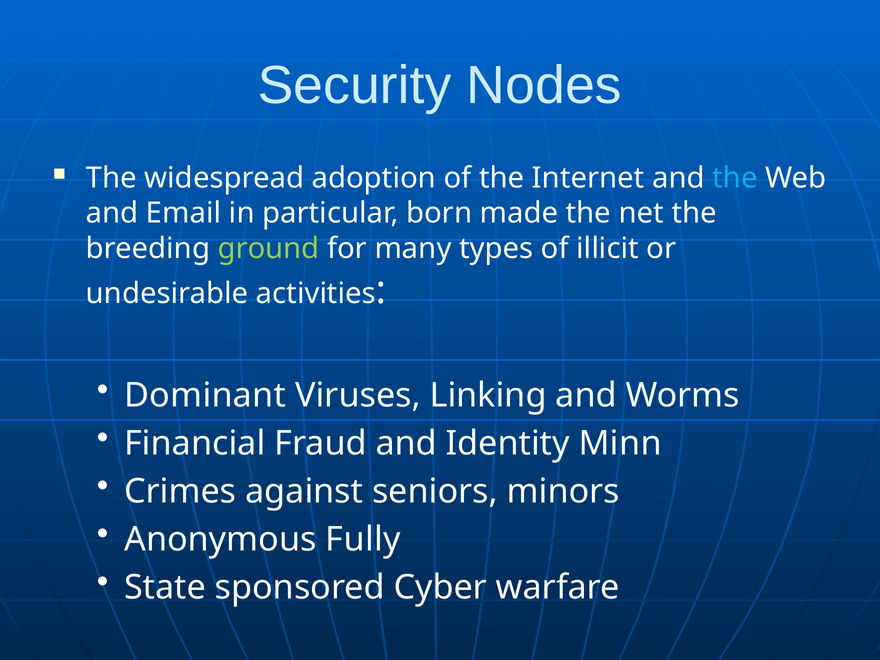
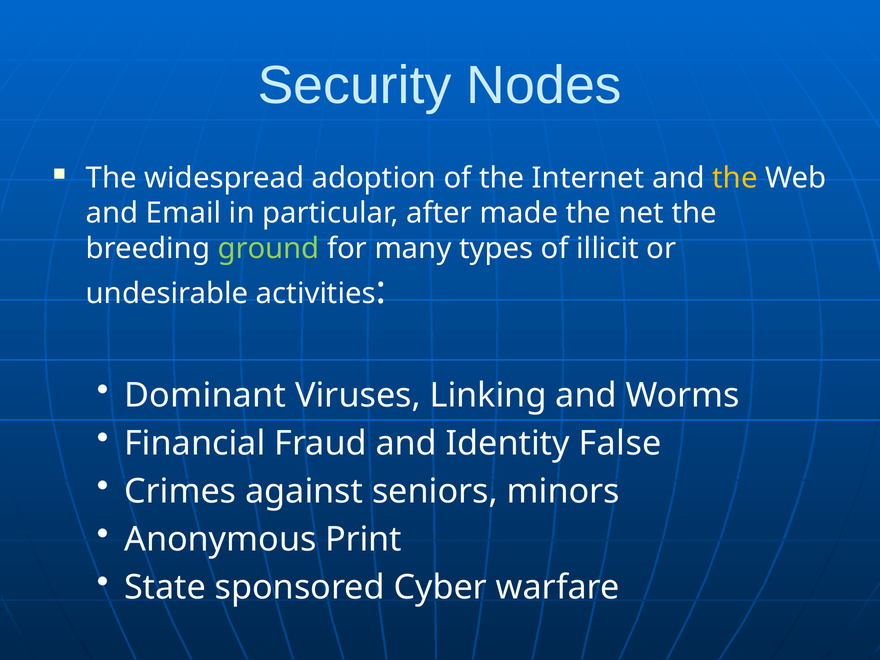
the at (735, 178) colour: light blue -> yellow
born: born -> after
Minn: Minn -> False
Fully: Fully -> Print
